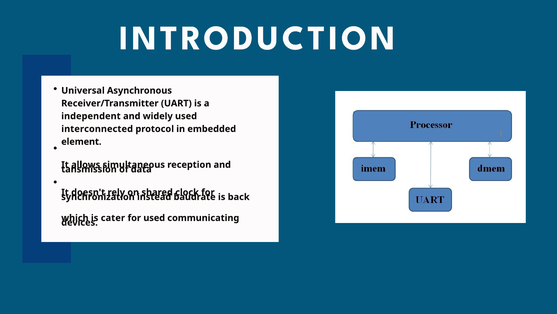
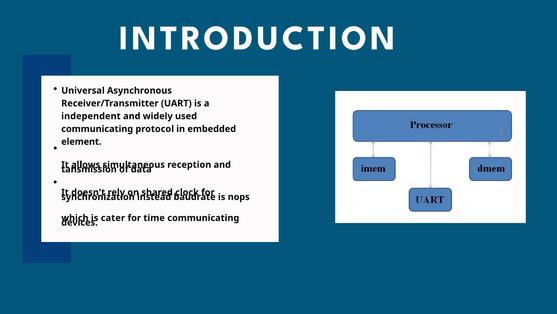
interconnected at (97, 129): interconnected -> communicating
back: back -> nops
for used: used -> time
